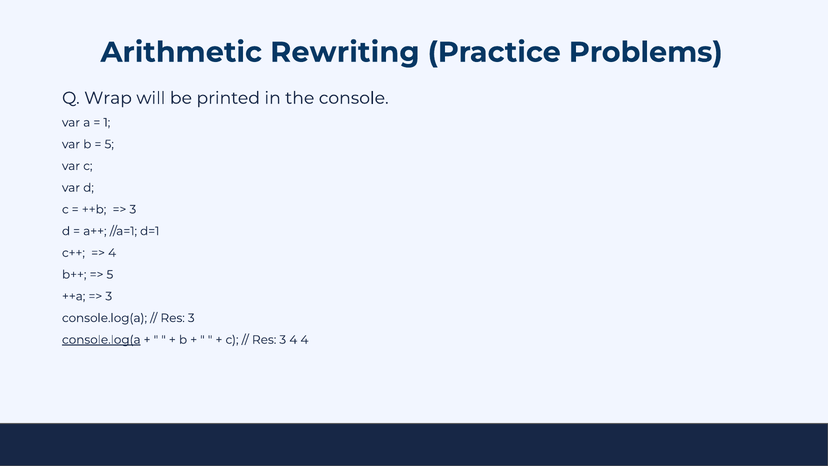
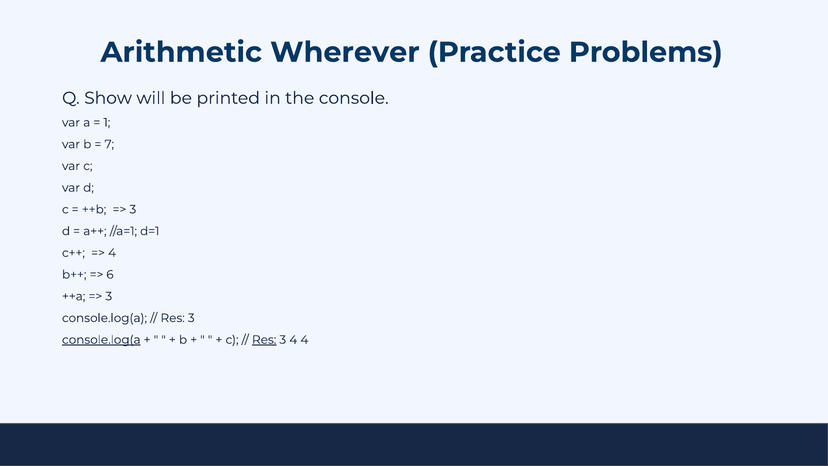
Rewriting: Rewriting -> Wherever
Wrap: Wrap -> Show
5 at (109, 144): 5 -> 7
5 at (110, 274): 5 -> 6
Res at (264, 340) underline: none -> present
